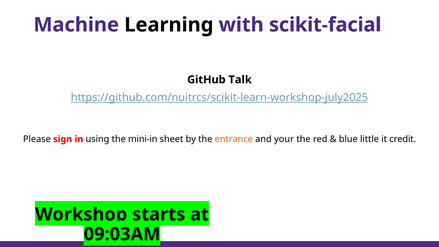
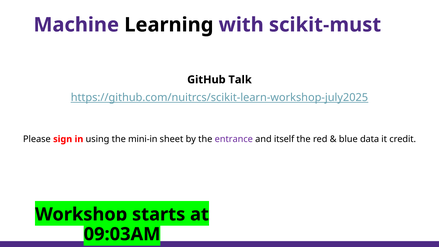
scikit-facial: scikit-facial -> scikit-must
entrance colour: orange -> purple
your: your -> itself
little: little -> data
